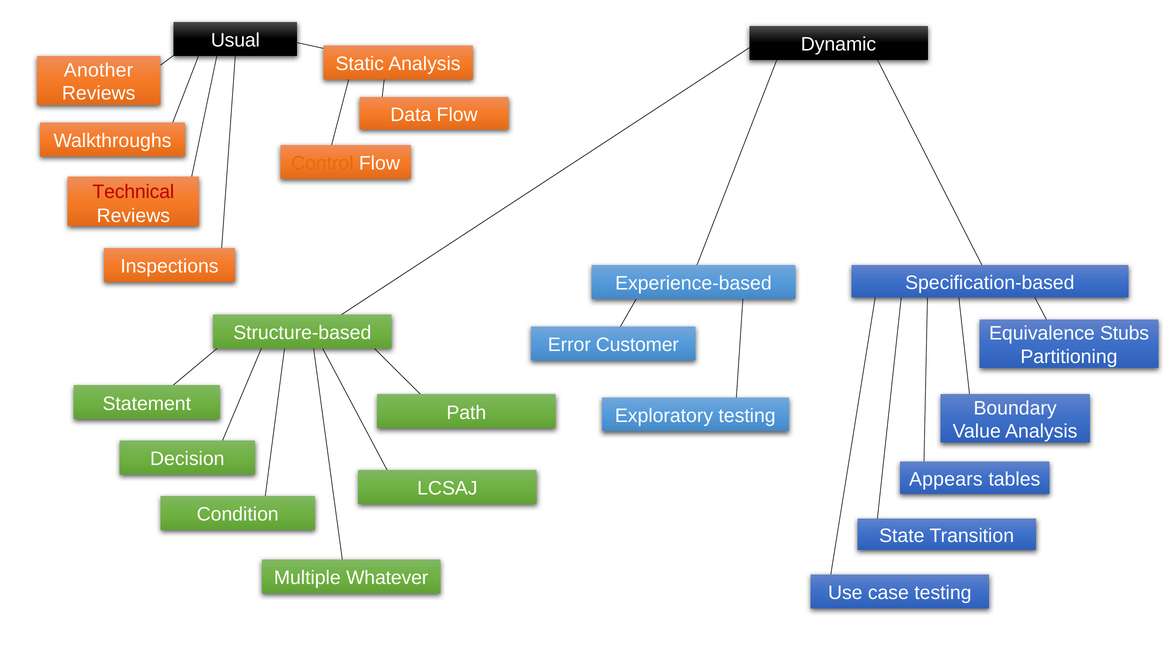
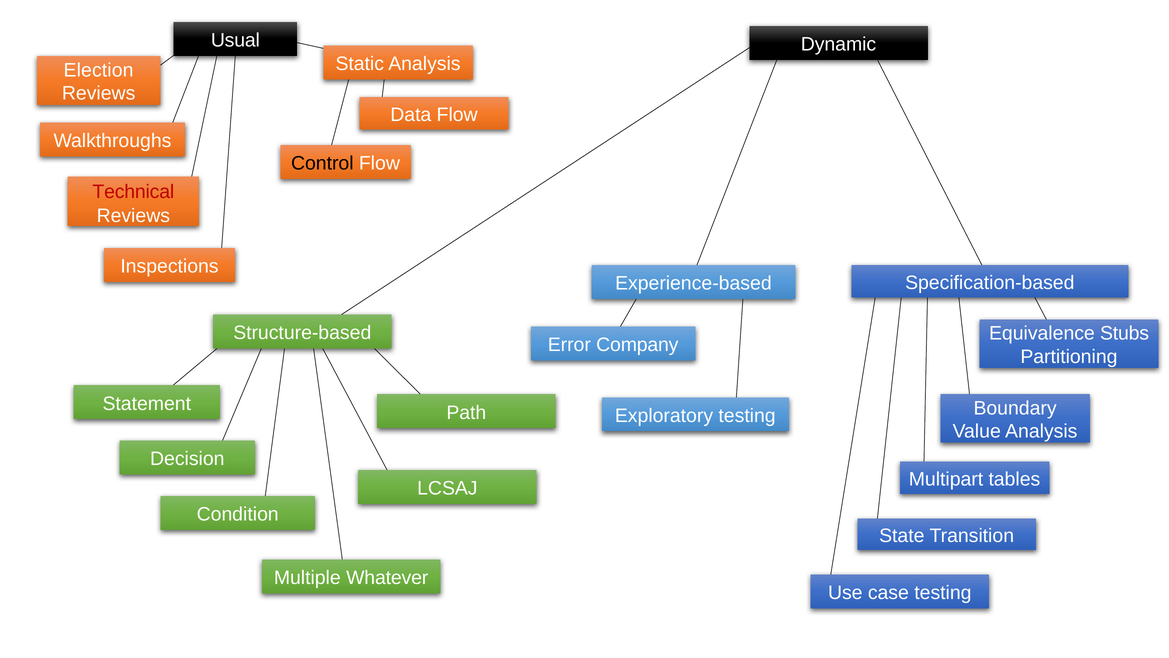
Another: Another -> Election
Control colour: orange -> black
Customer: Customer -> Company
Appears: Appears -> Multipart
